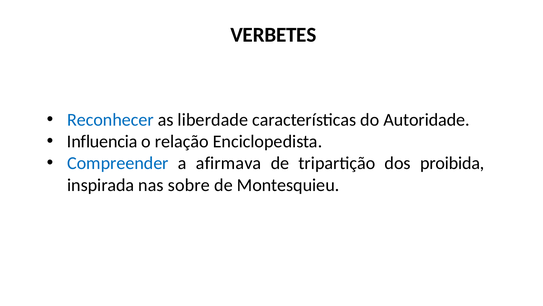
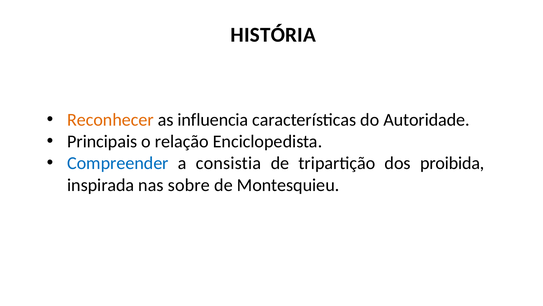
VERBETES: VERBETES -> HISTÓRIA
Reconhecer colour: blue -> orange
liberdade: liberdade -> influencia
Influencia: Influencia -> Principais
afirmava: afirmava -> consistia
